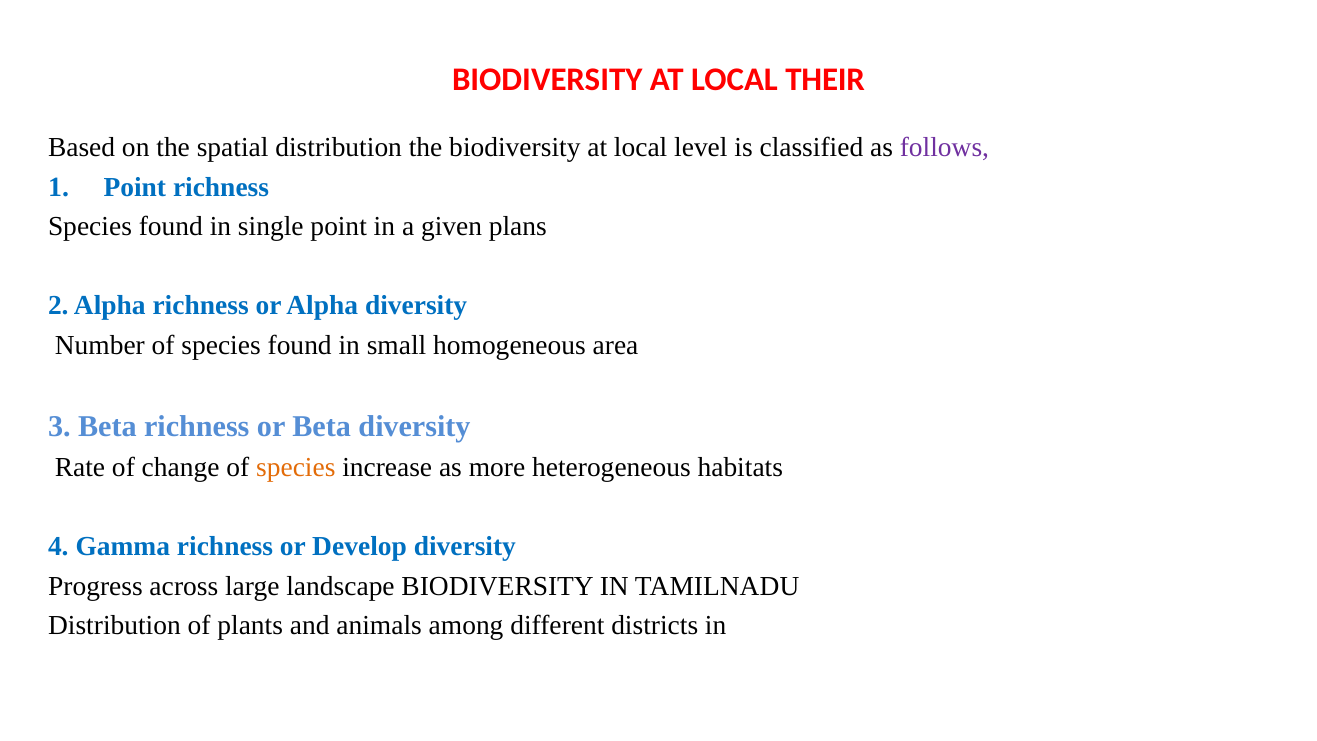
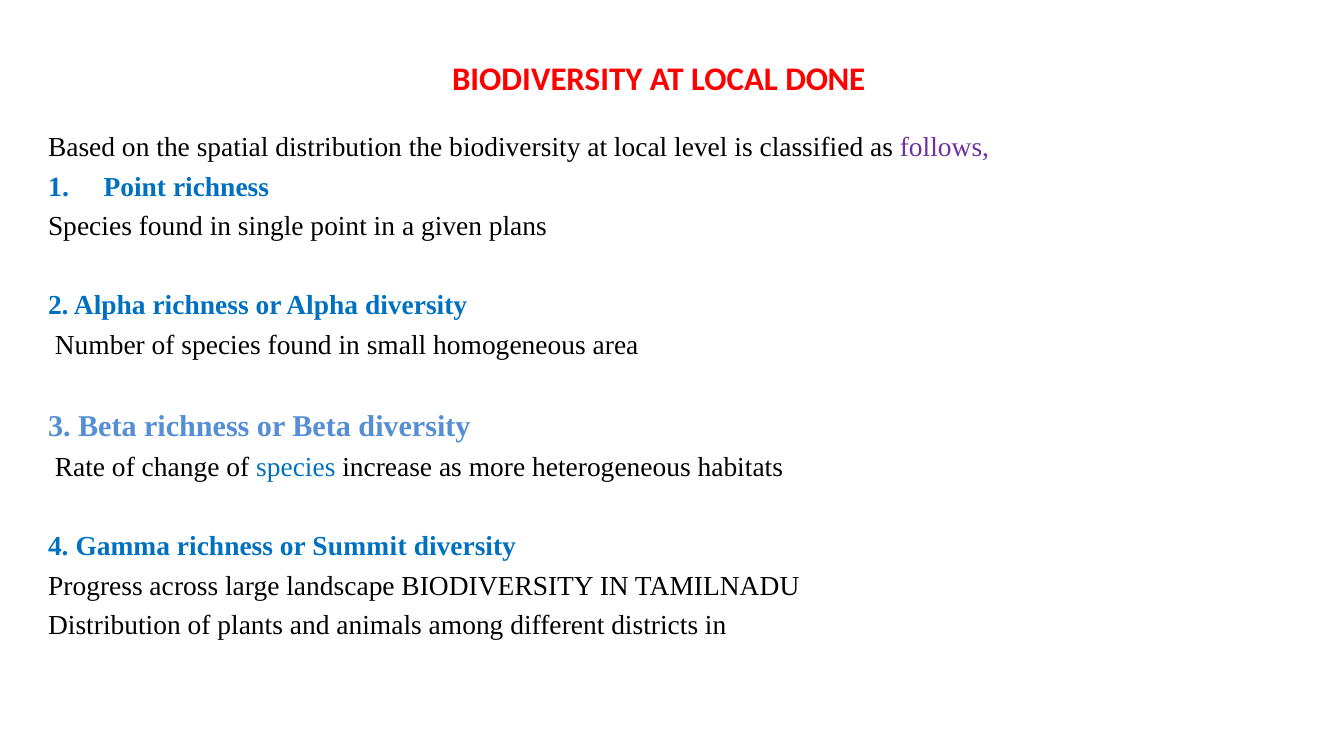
THEIR: THEIR -> DONE
species at (296, 467) colour: orange -> blue
Develop: Develop -> Summit
